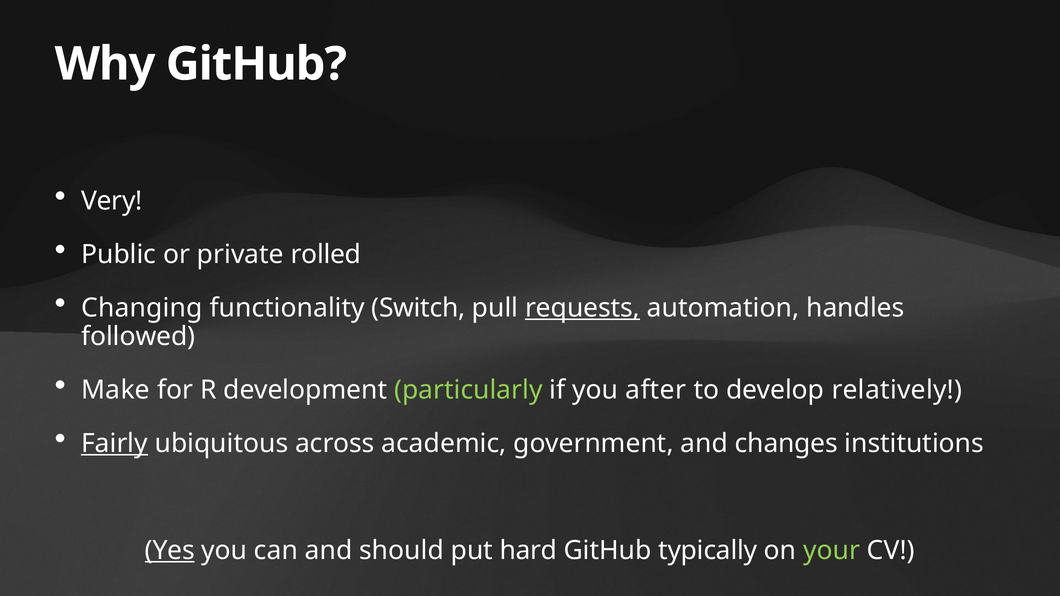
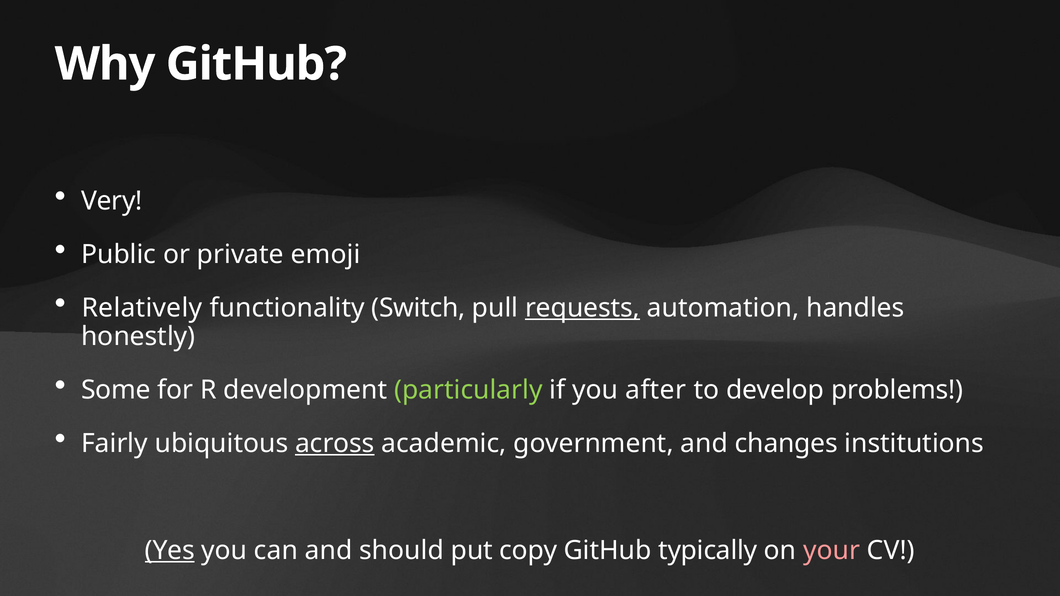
rolled: rolled -> emoji
Changing: Changing -> Relatively
followed: followed -> honestly
Make: Make -> Some
relatively: relatively -> problems
Fairly underline: present -> none
across underline: none -> present
hard: hard -> copy
your colour: light green -> pink
